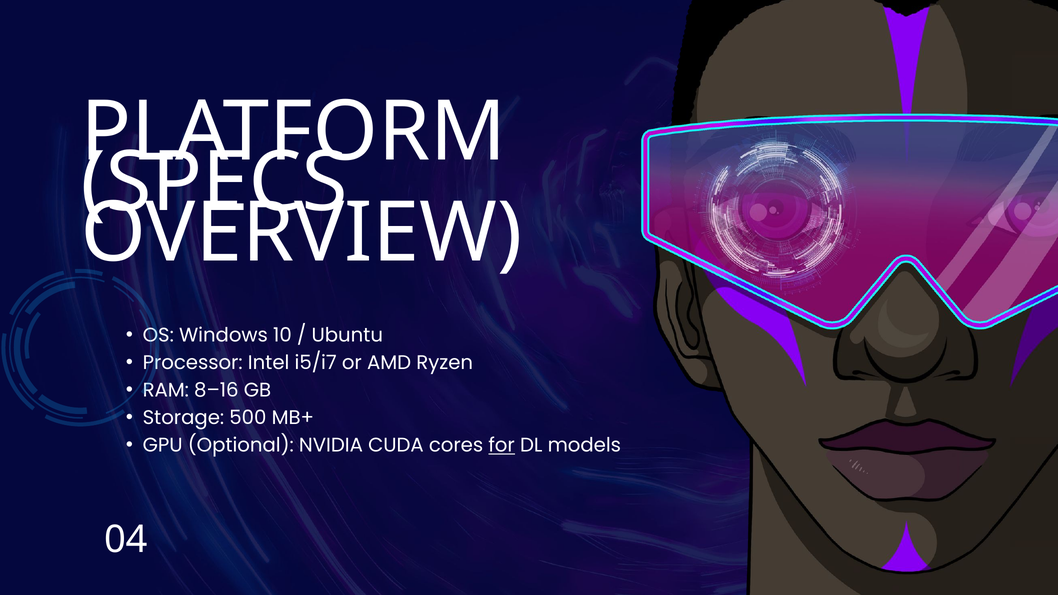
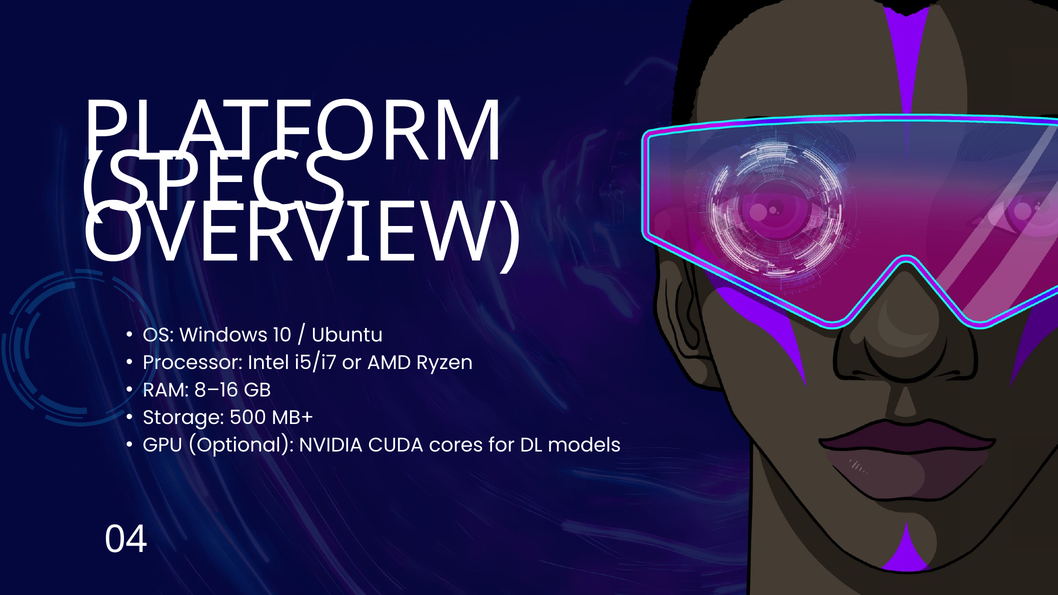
for underline: present -> none
